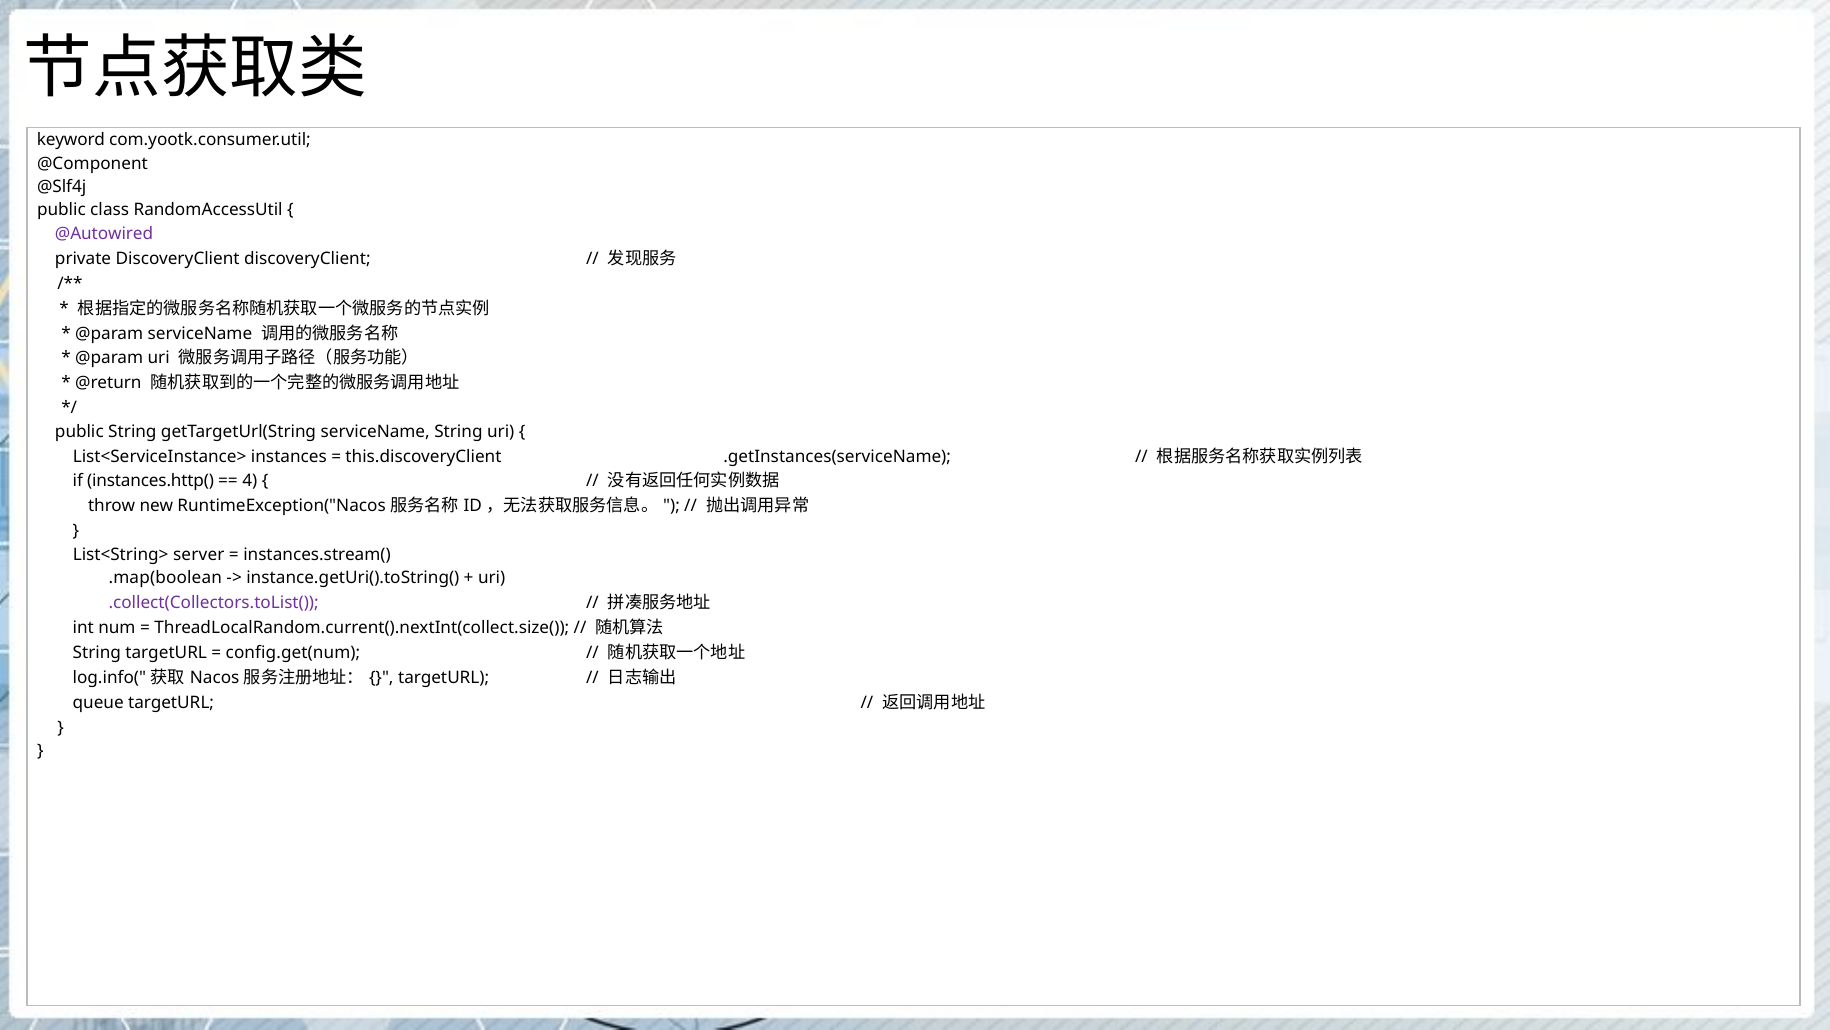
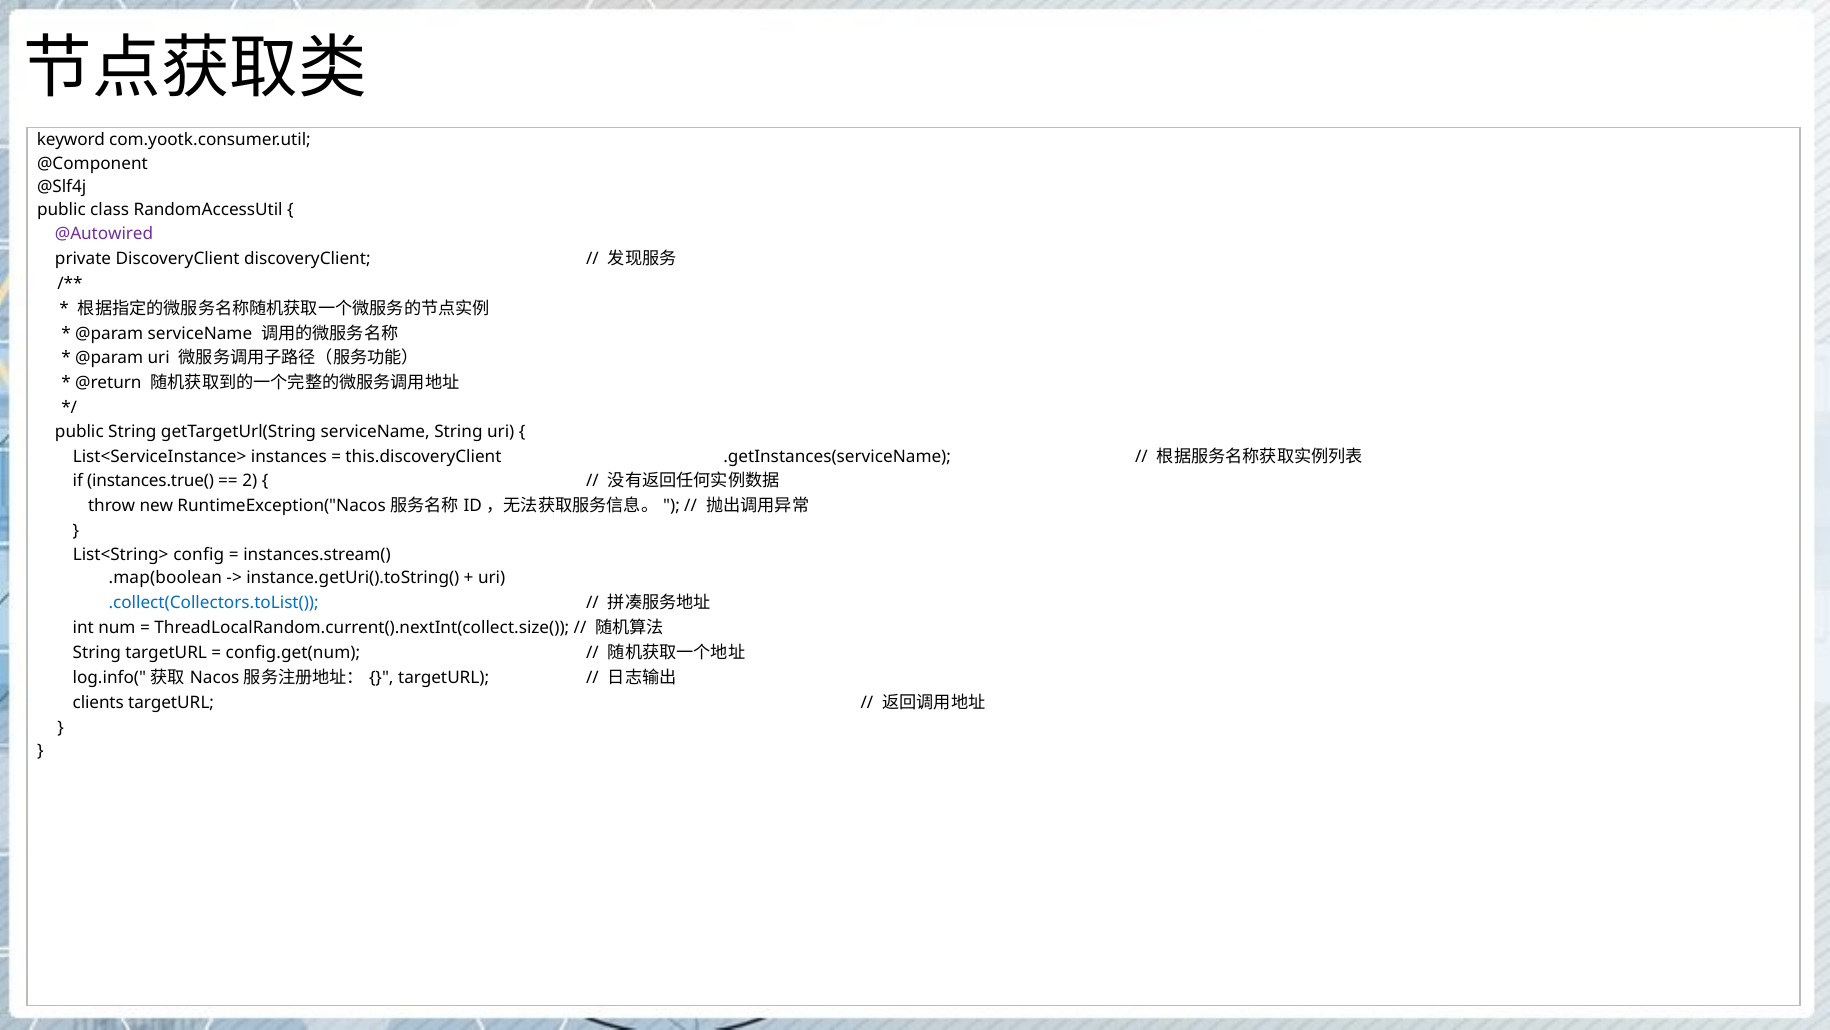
instances.http(: instances.http( -> instances.true(
4: 4 -> 2
server: server -> config
.collect(Collectors.toList( colour: purple -> blue
queue: queue -> clients
